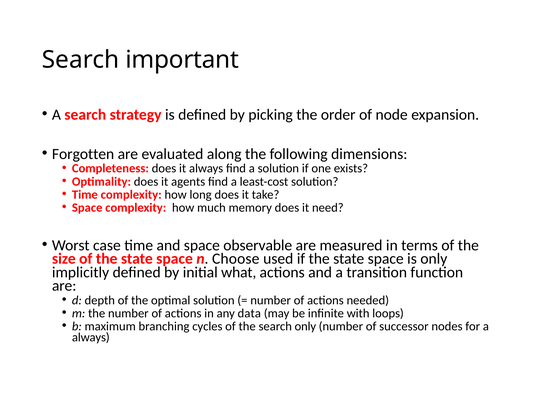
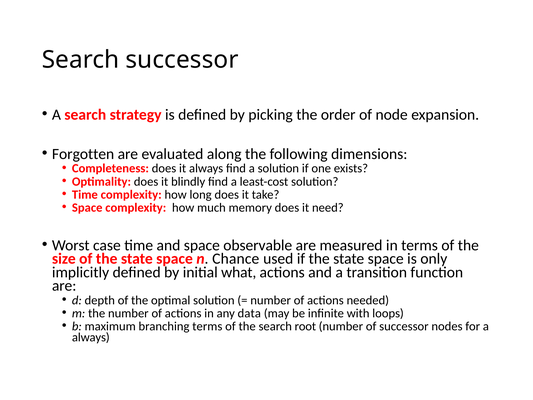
Search important: important -> successor
agents: agents -> blindly
Choose: Choose -> Chance
branching cycles: cycles -> terms
search only: only -> root
